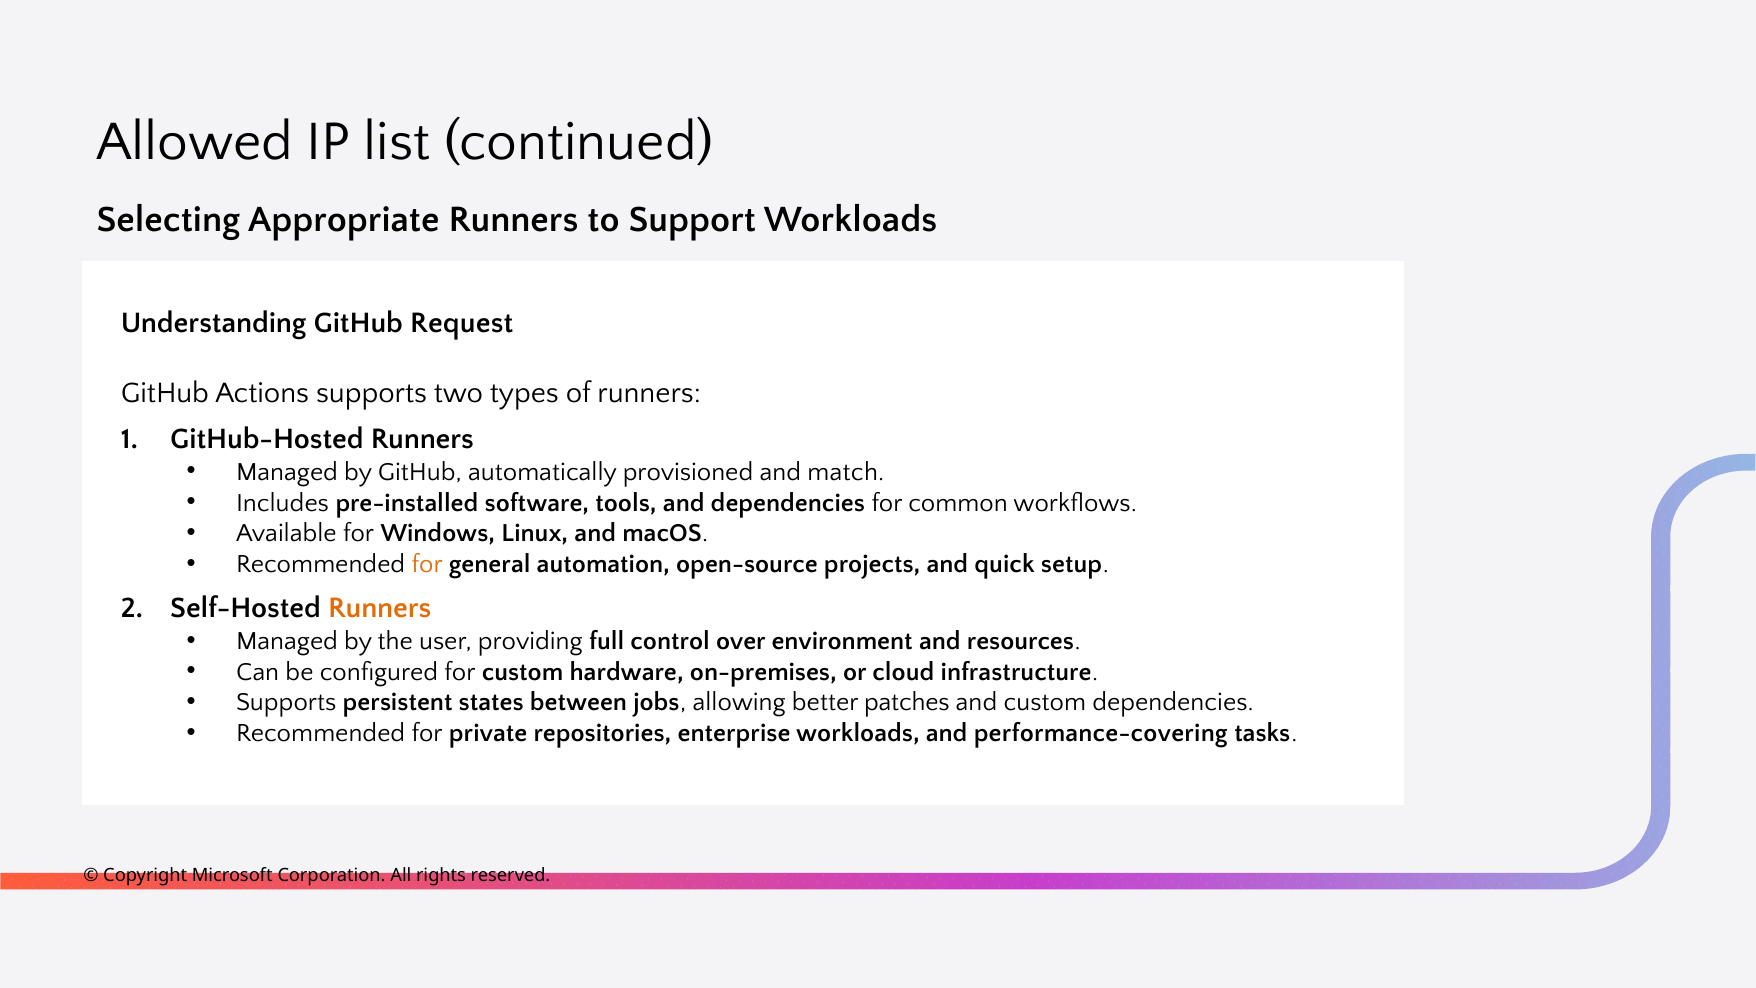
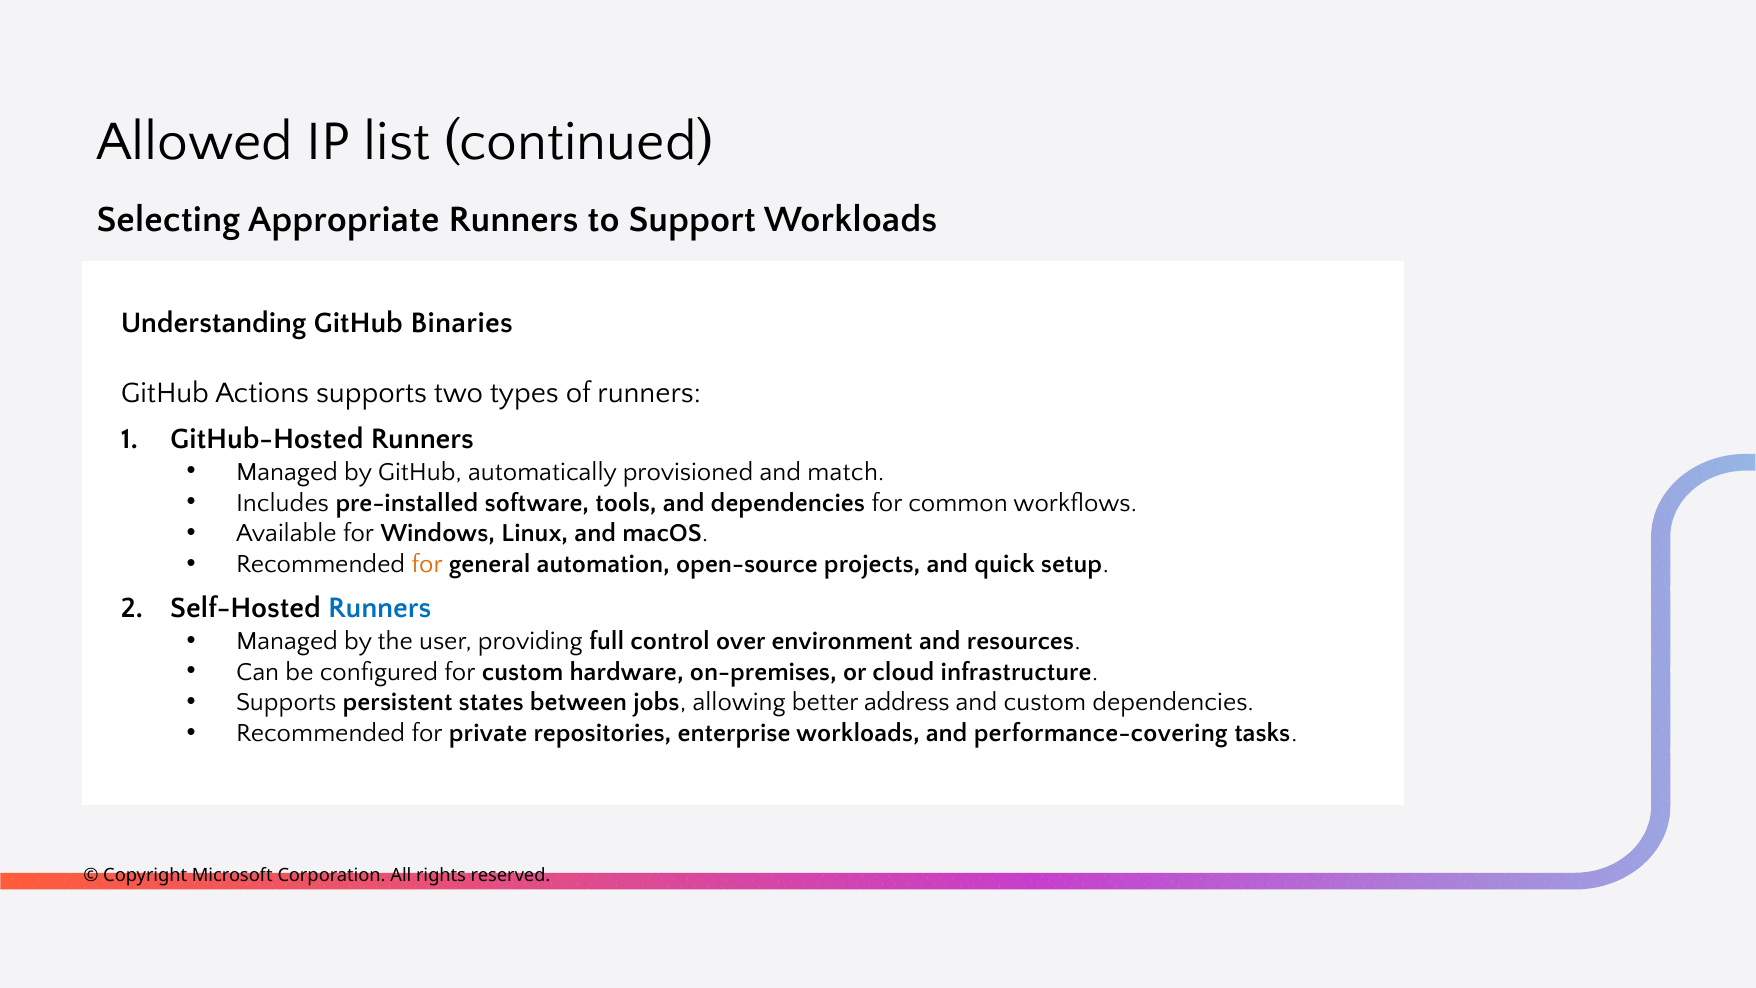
Request: Request -> Binaries
Runners at (380, 608) colour: orange -> blue
patches: patches -> address
